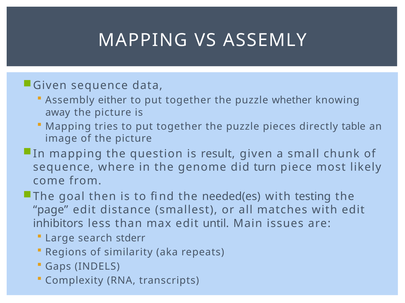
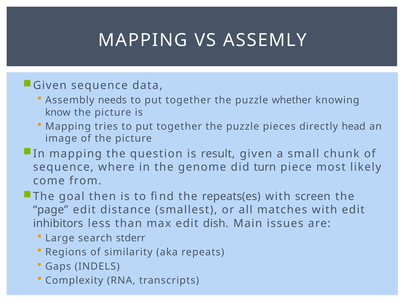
either: either -> needs
away: away -> know
table: table -> head
needed(es: needed(es -> repeats(es
testing: testing -> screen
until: until -> dish
